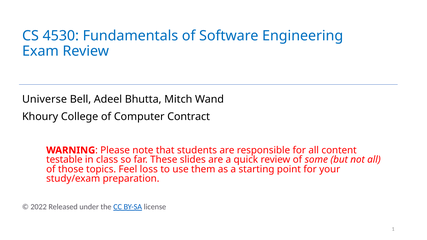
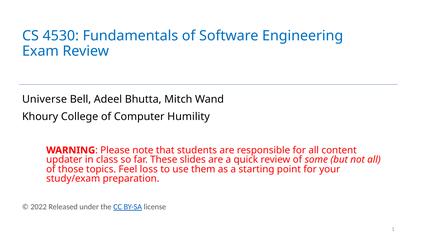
Contract: Contract -> Humility
testable: testable -> updater
